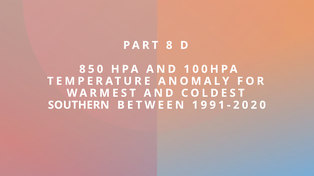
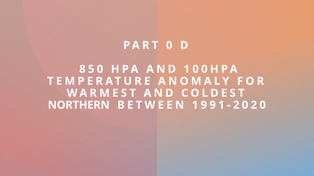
8: 8 -> 0
SOUTHERN: SOUTHERN -> NORTHERN
